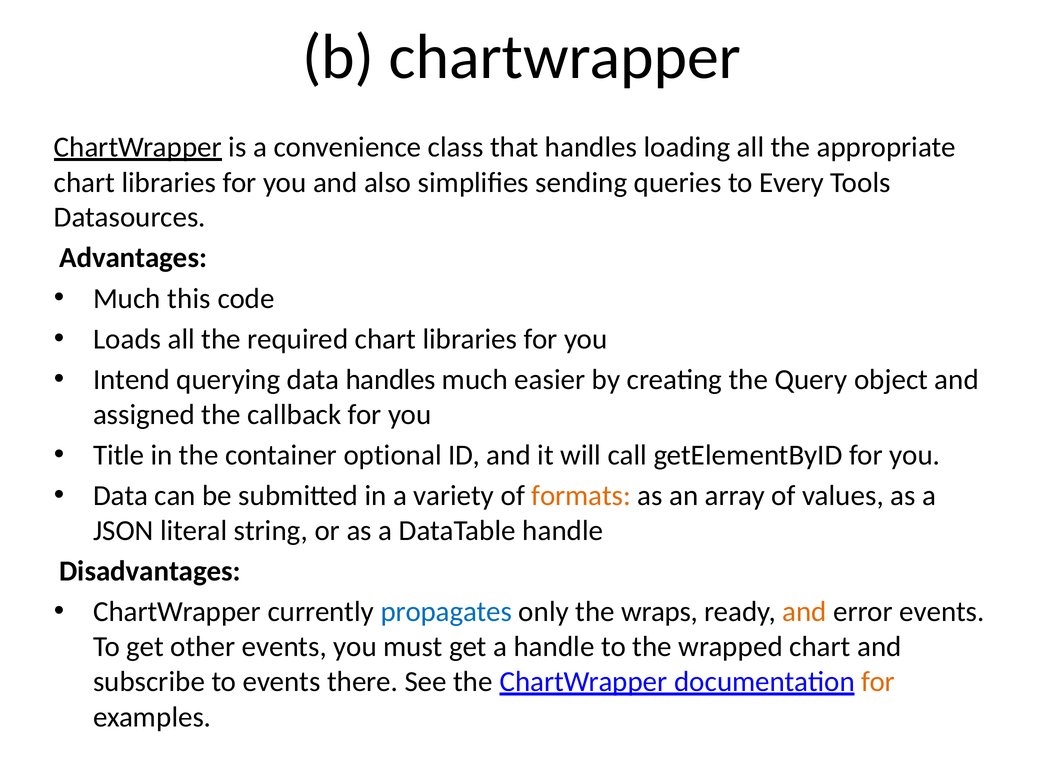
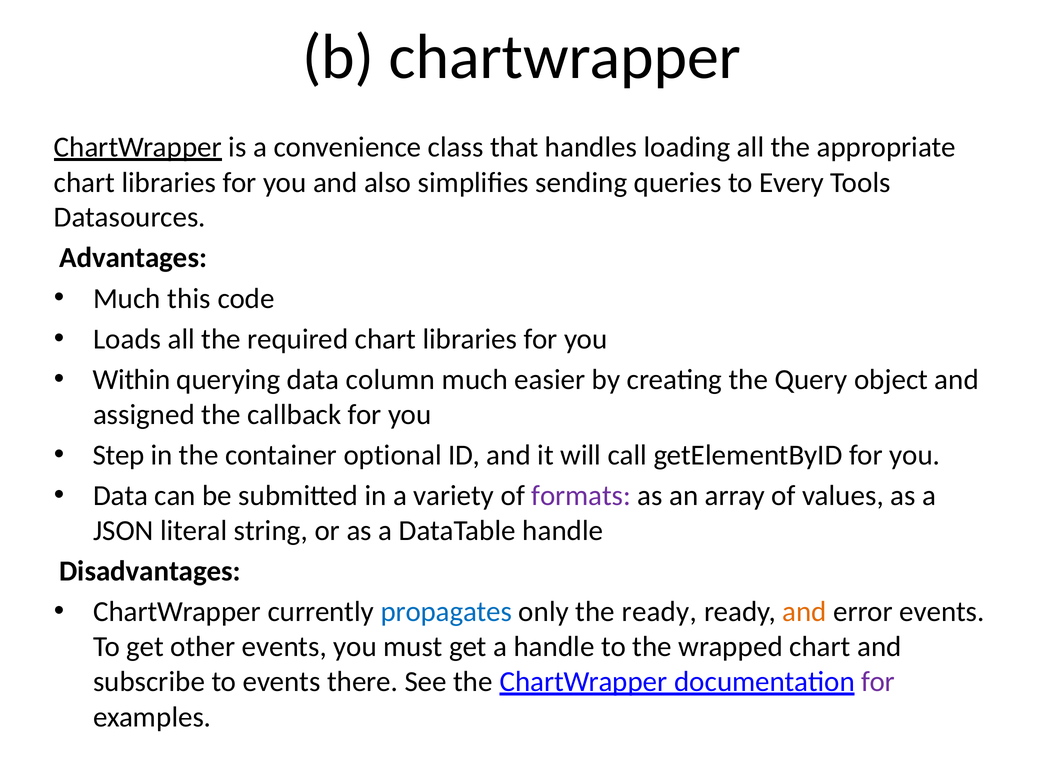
Intend: Intend -> Within
data handles: handles -> column
Title: Title -> Step
formats colour: orange -> purple
the wraps: wraps -> ready
for at (878, 681) colour: orange -> purple
